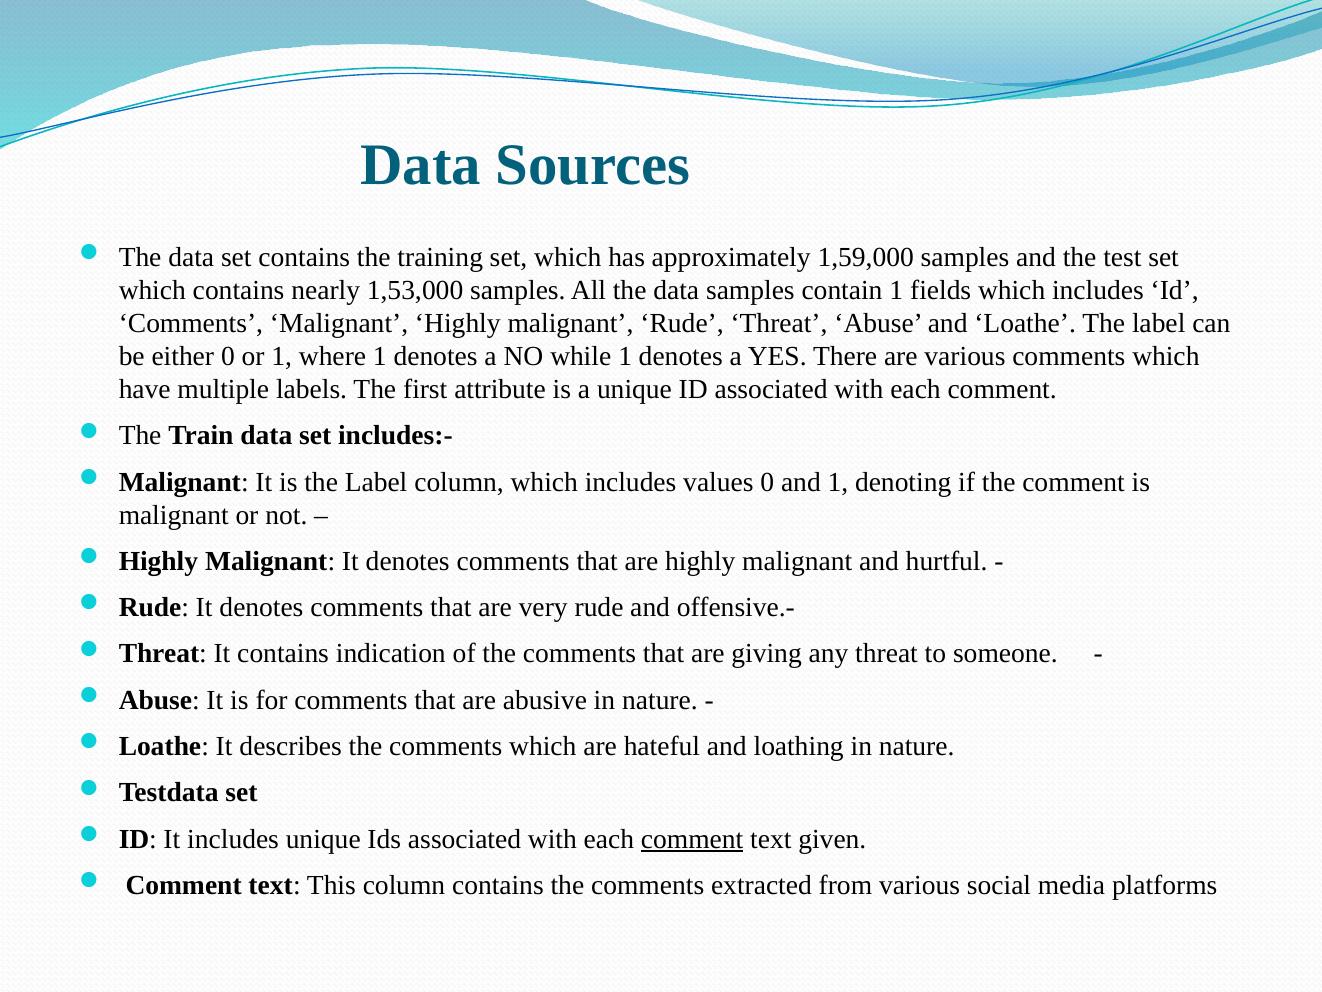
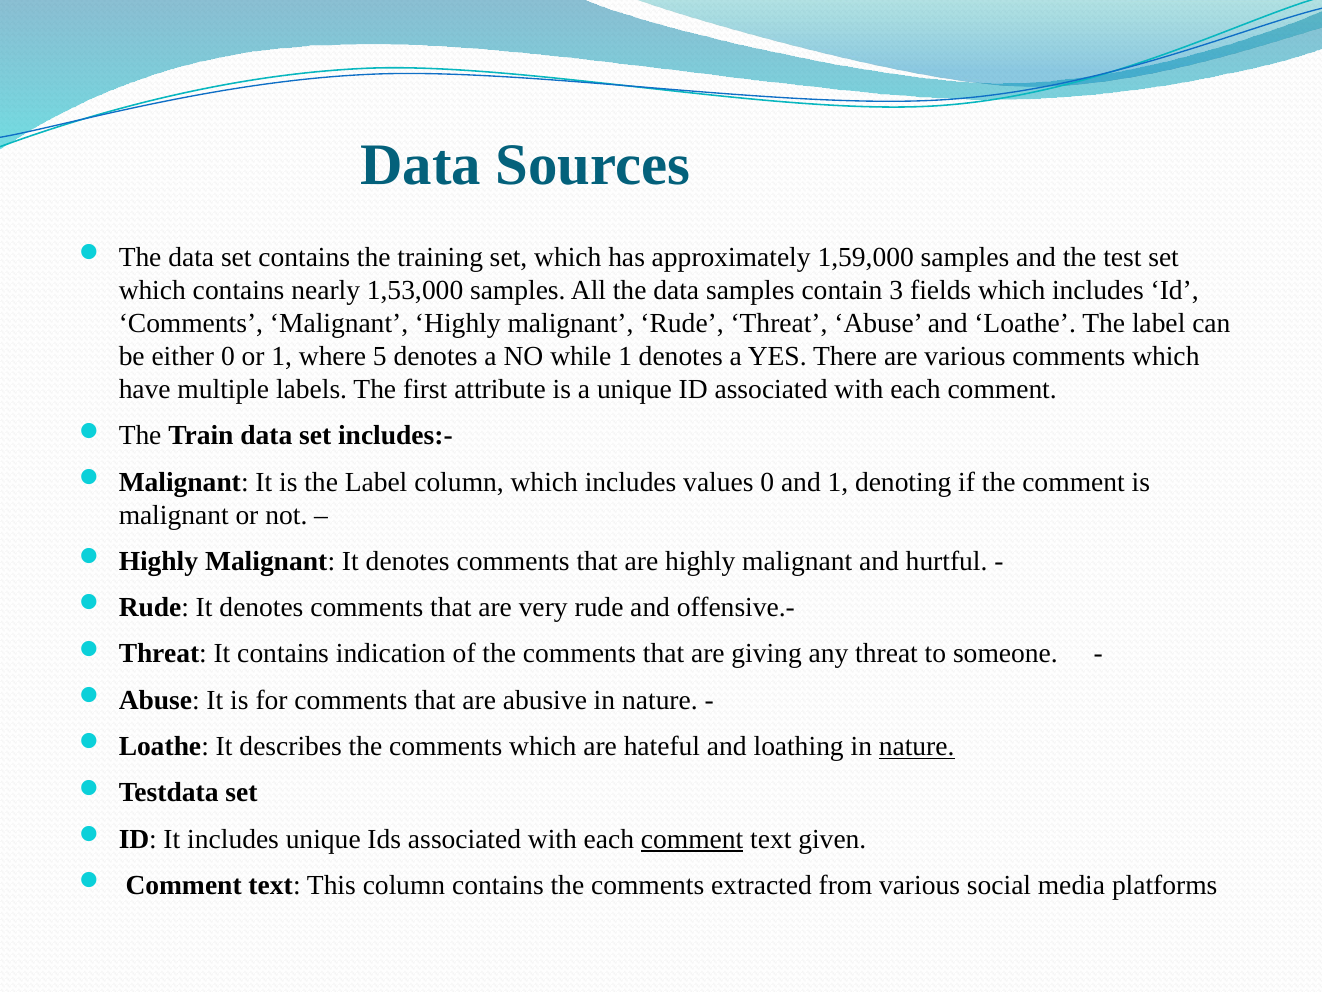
contain 1: 1 -> 3
where 1: 1 -> 5
nature at (917, 746) underline: none -> present
